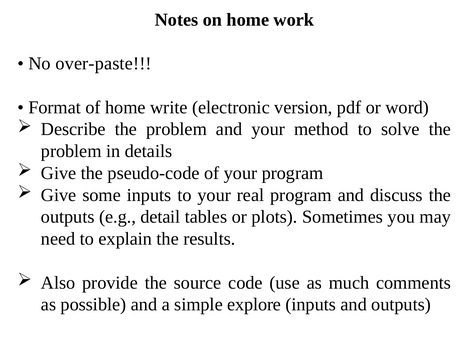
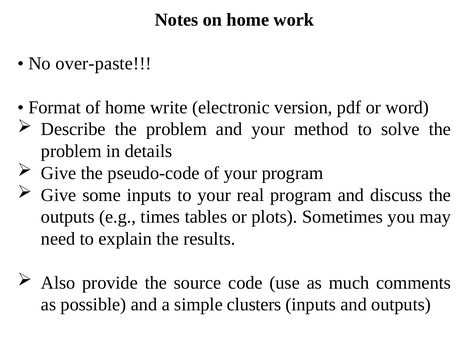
detail: detail -> times
explore: explore -> clusters
